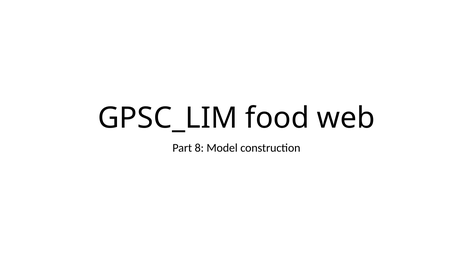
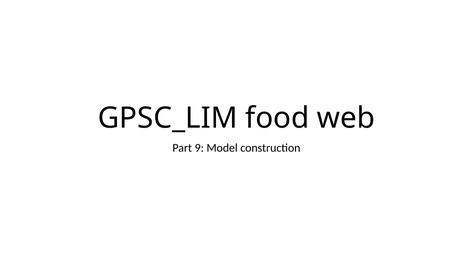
8: 8 -> 9
